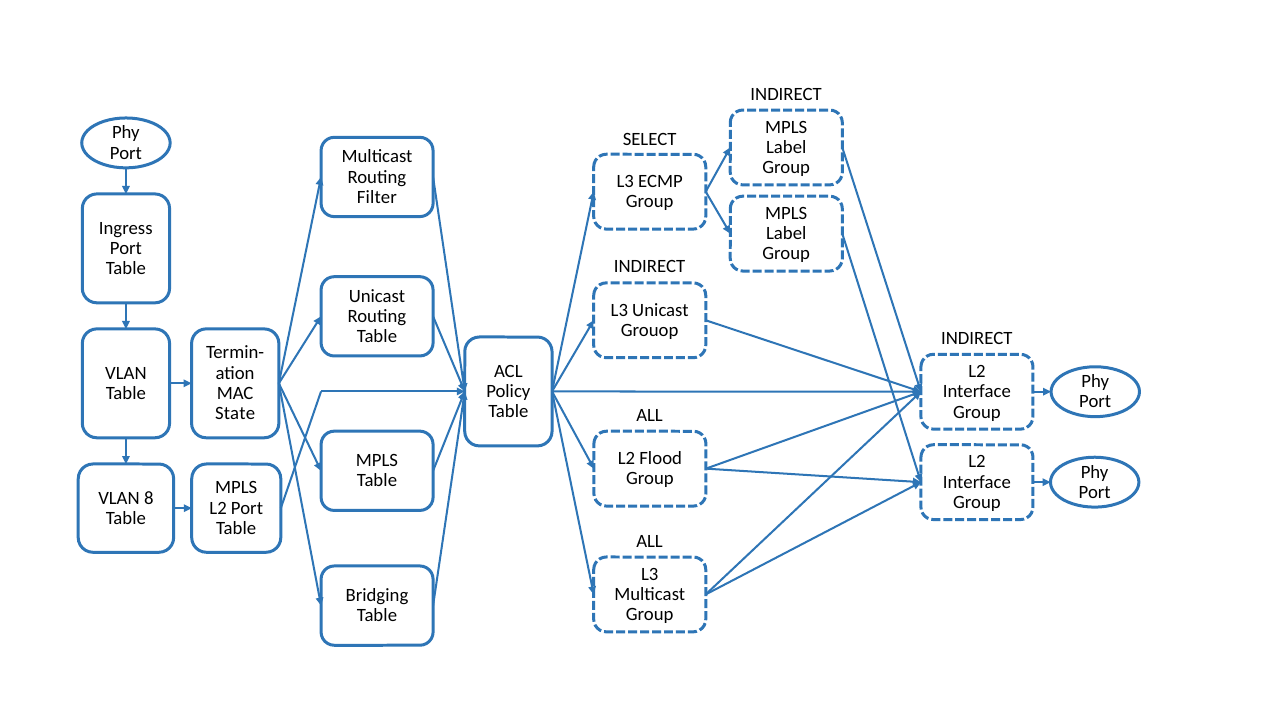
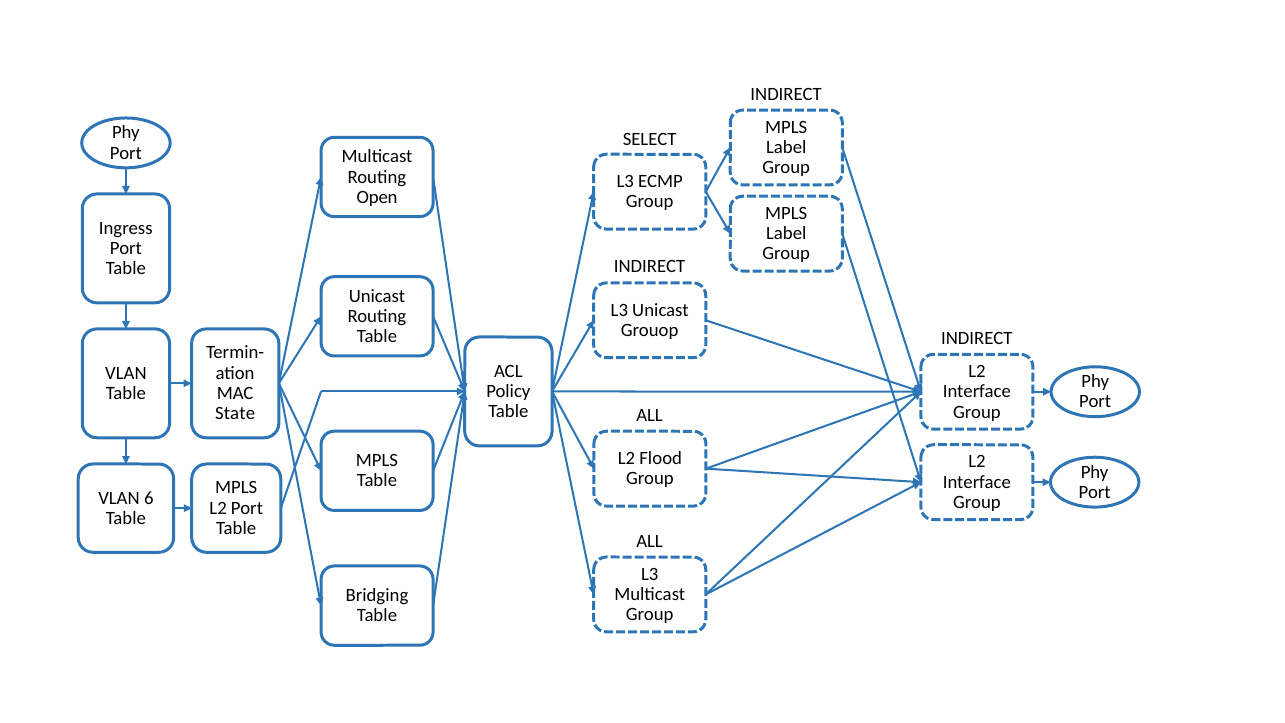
Filter: Filter -> Open
8: 8 -> 6
